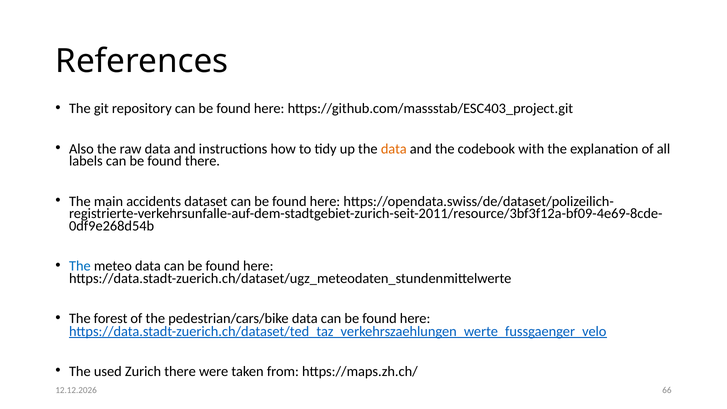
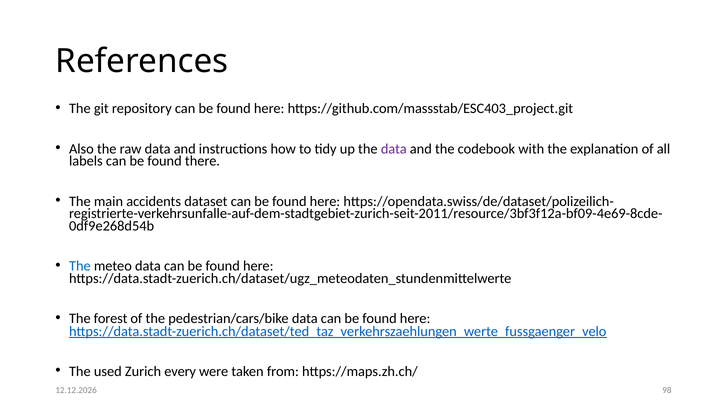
data at (394, 149) colour: orange -> purple
Zurich there: there -> every
66: 66 -> 98
